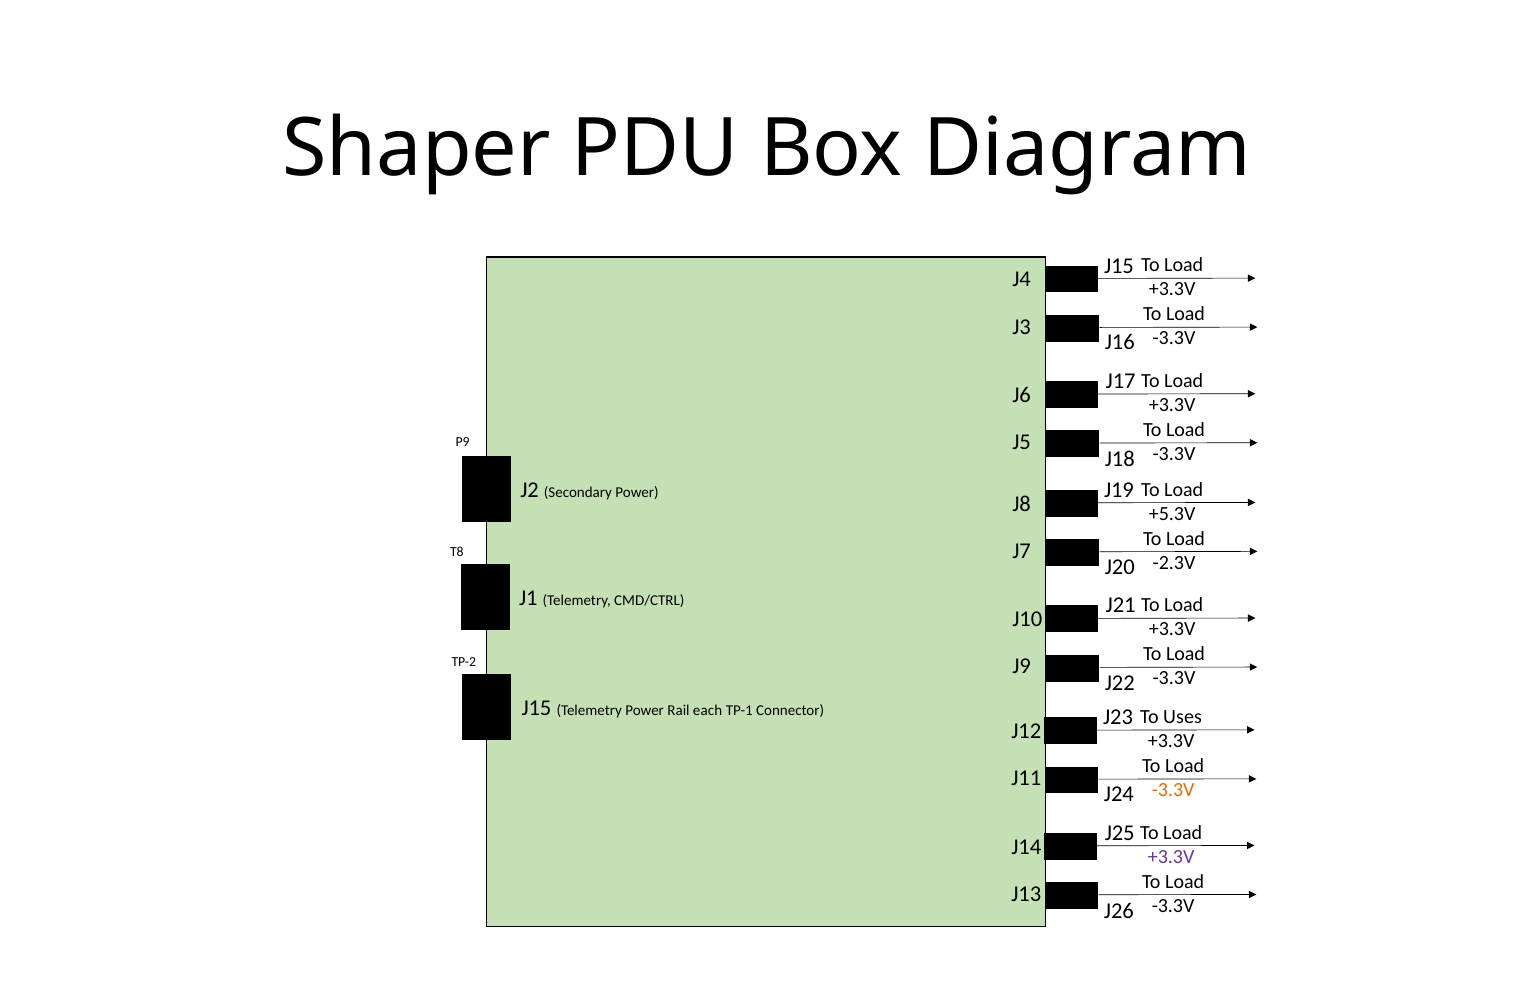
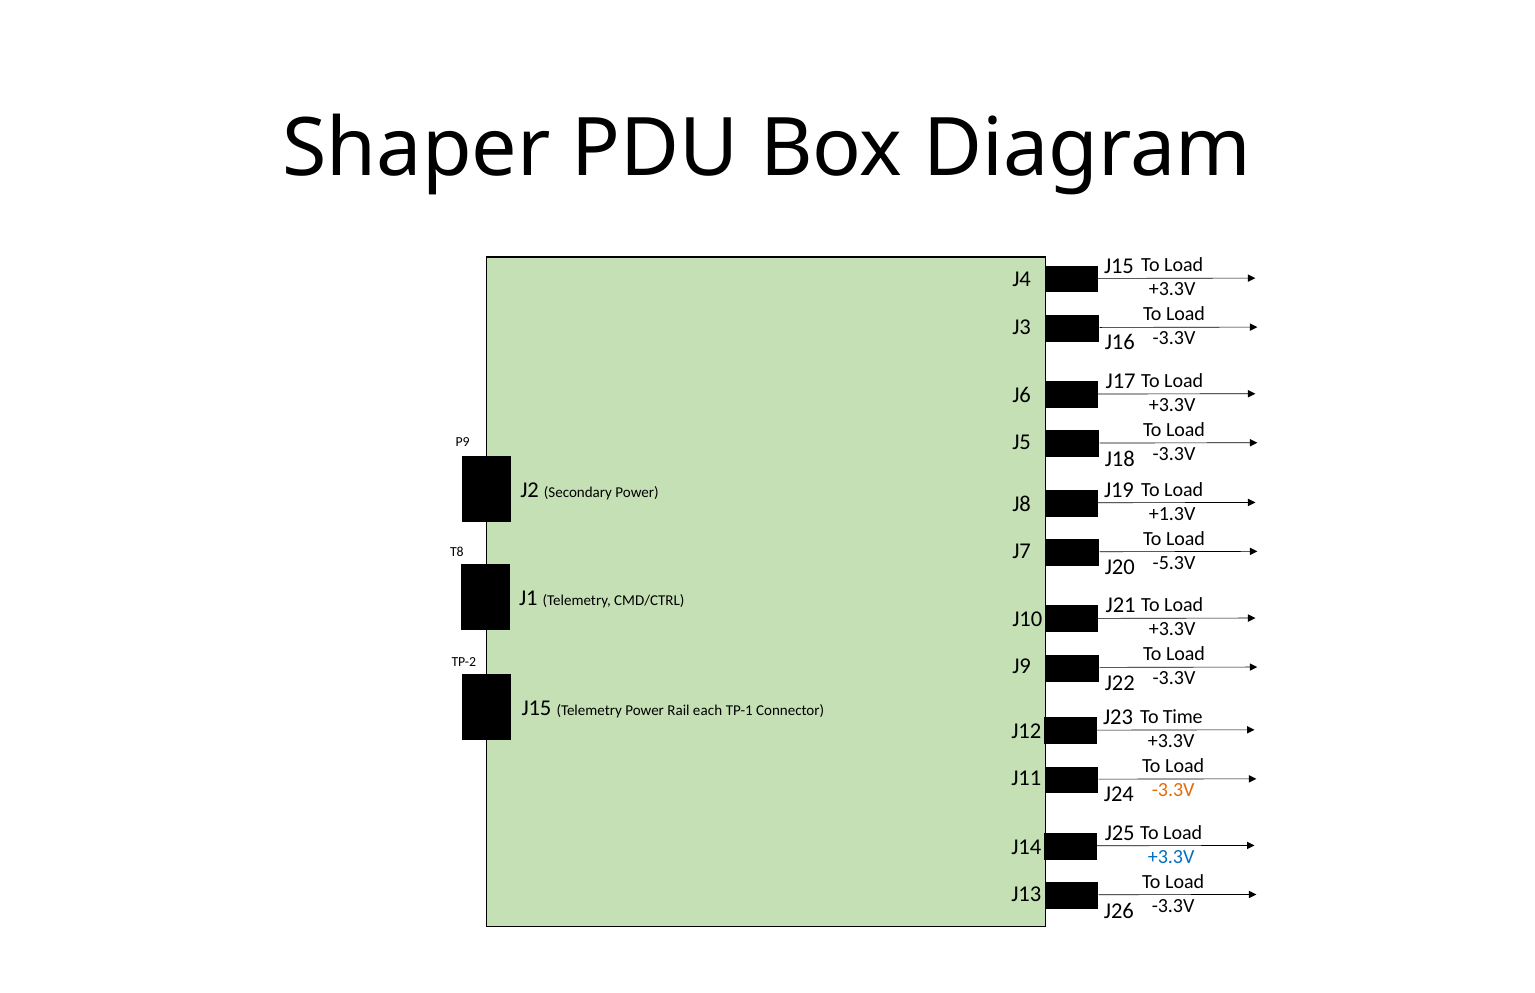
+5.3V: +5.3V -> +1.3V
-2.3V: -2.3V -> -5.3V
Uses: Uses -> Time
+3.3V at (1171, 857) colour: purple -> blue
